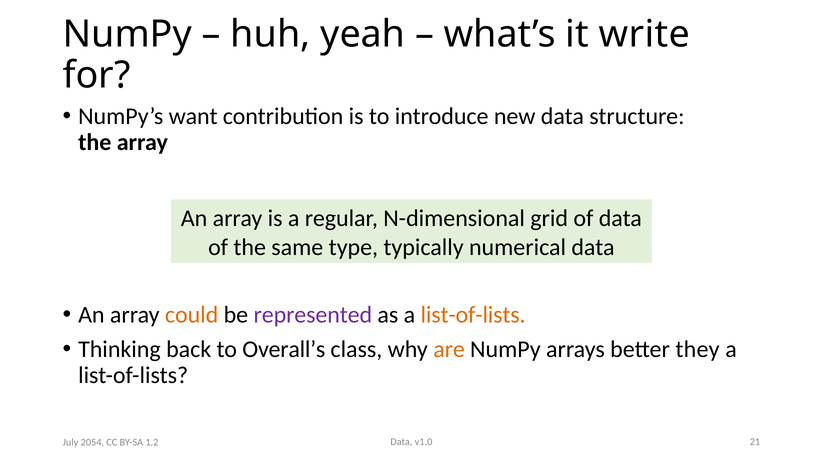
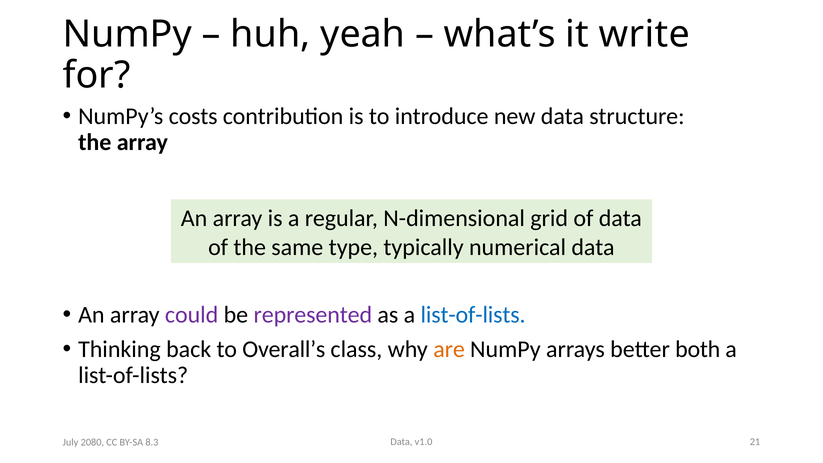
want: want -> costs
could colour: orange -> purple
list-of-lists at (473, 315) colour: orange -> blue
they: they -> both
2054: 2054 -> 2080
1.2: 1.2 -> 8.3
